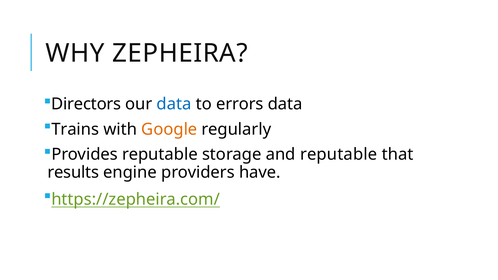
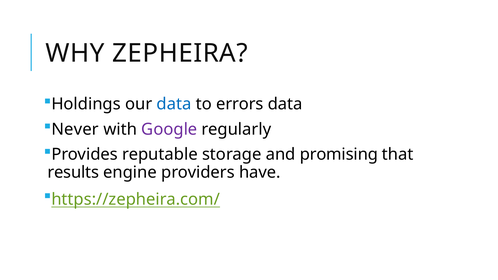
Directors: Directors -> Holdings
Trains: Trains -> Never
Google colour: orange -> purple
and reputable: reputable -> promising
